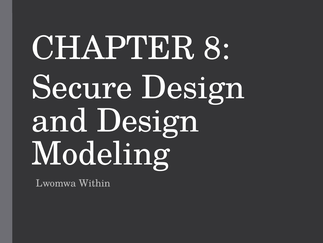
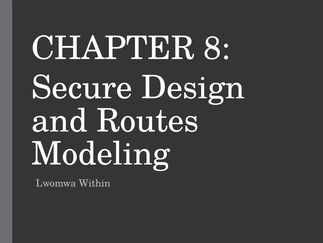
and Design: Design -> Routes
